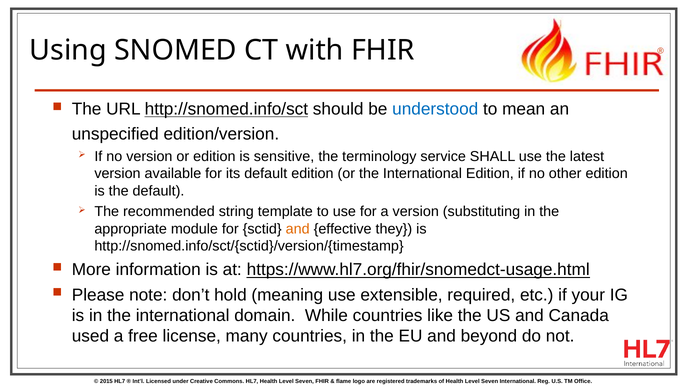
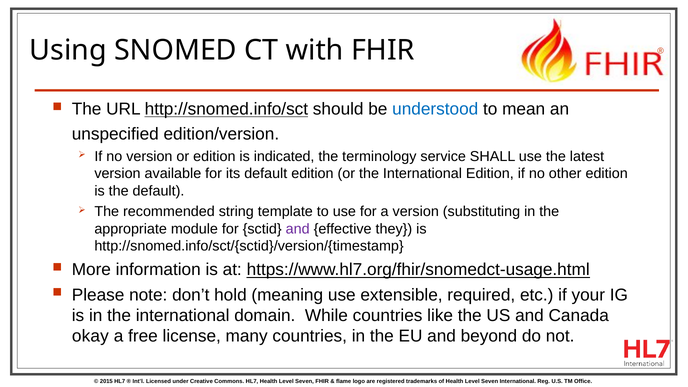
sensitive: sensitive -> indicated
and at (298, 229) colour: orange -> purple
used: used -> okay
